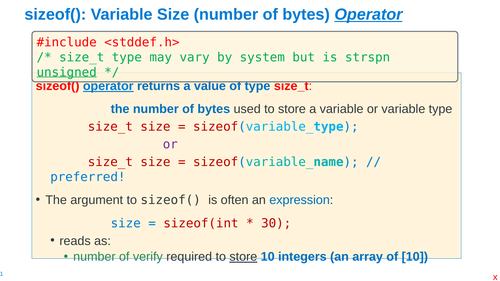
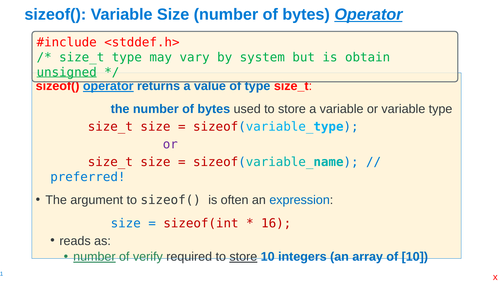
strspn: strspn -> obtain
30: 30 -> 16
number at (94, 257) underline: none -> present
